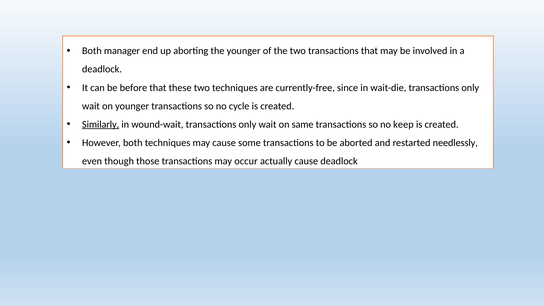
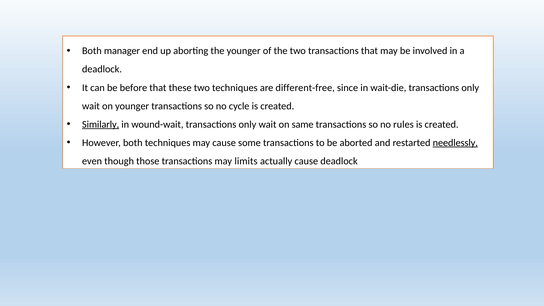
currently-free: currently-free -> different-free
keep: keep -> rules
needlessly underline: none -> present
occur: occur -> limits
